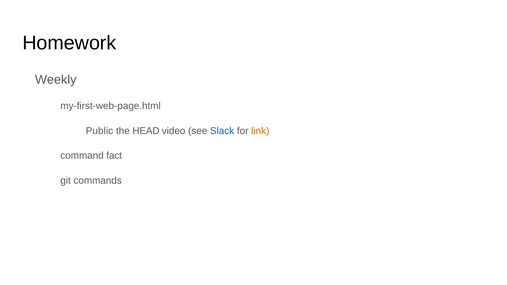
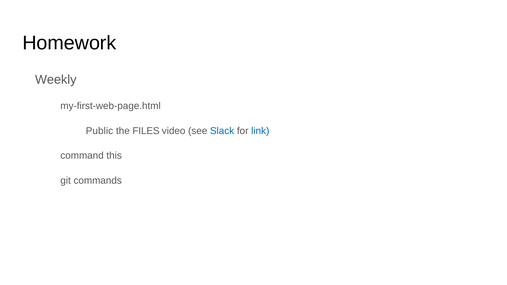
HEAD: HEAD -> FILES
link colour: orange -> blue
fact: fact -> this
